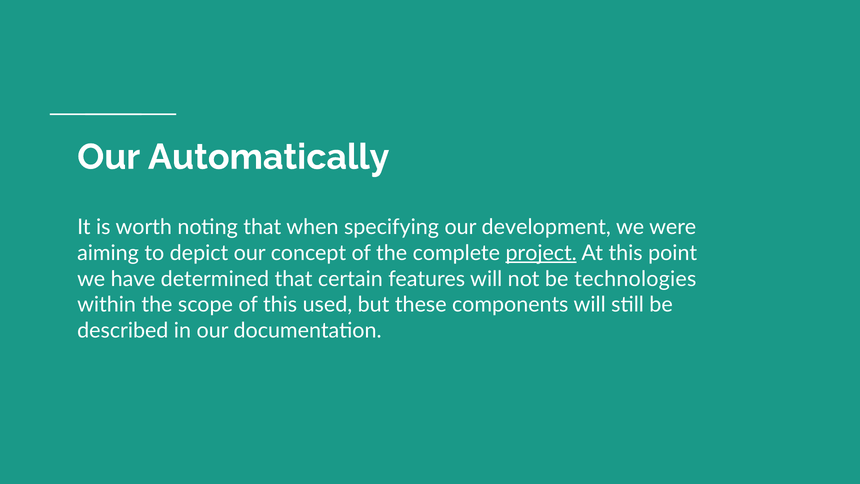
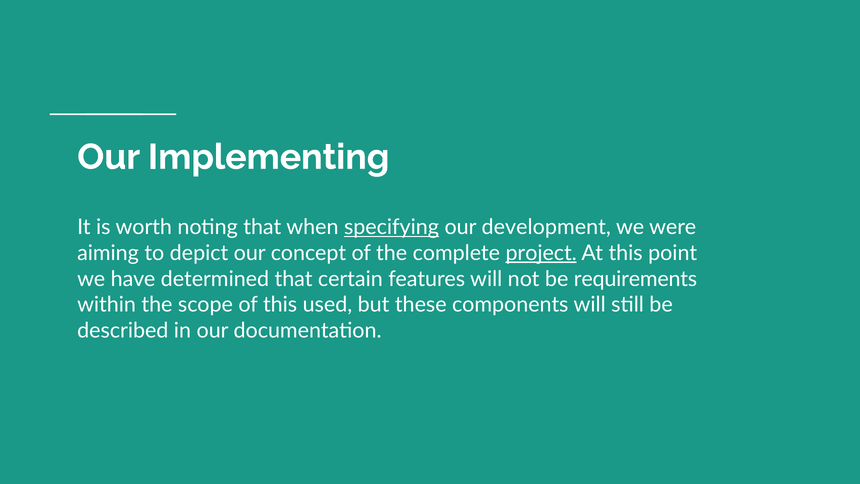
Automatically: Automatically -> Implementing
specifying underline: none -> present
technologies: technologies -> requirements
